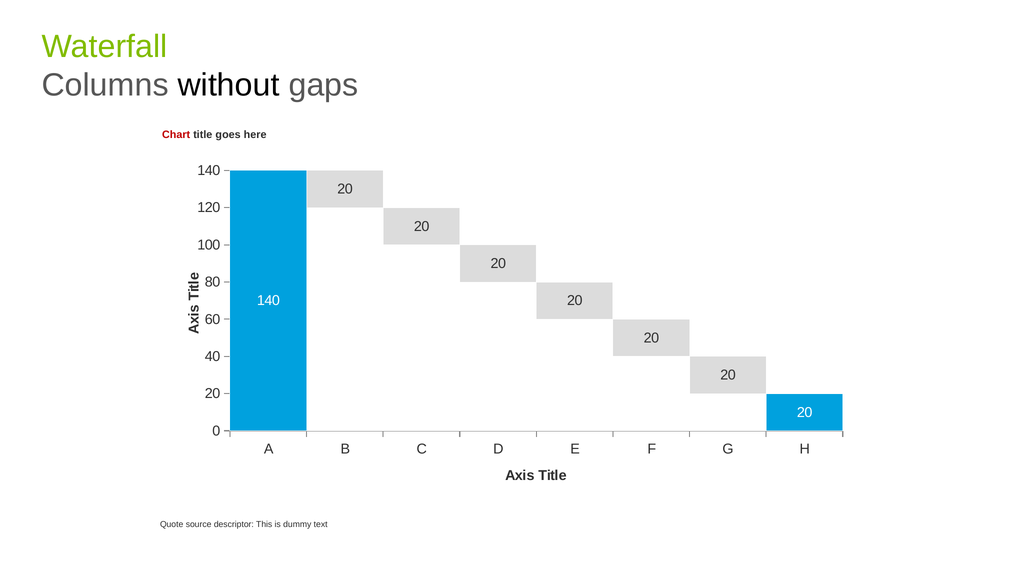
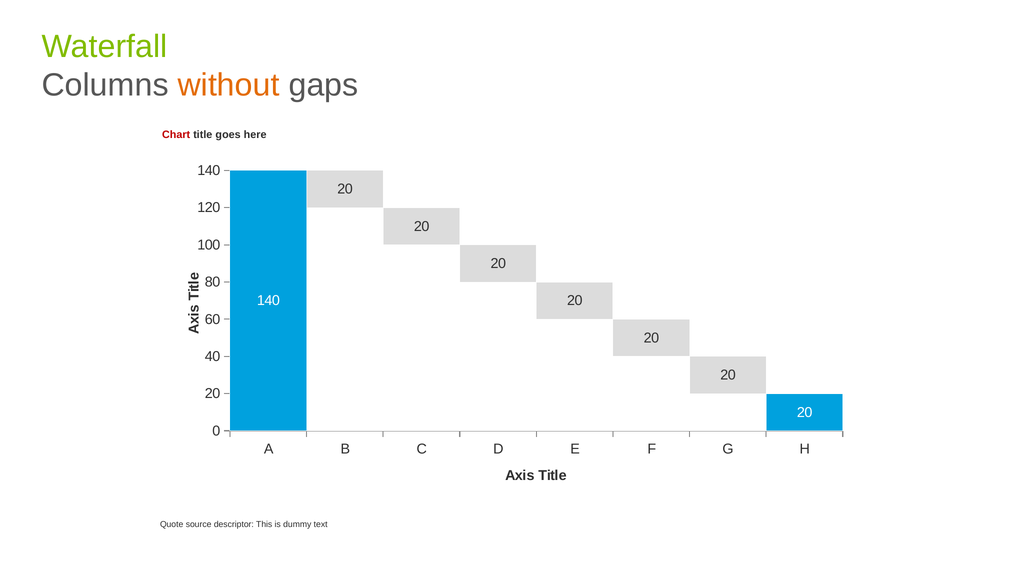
without colour: black -> orange
